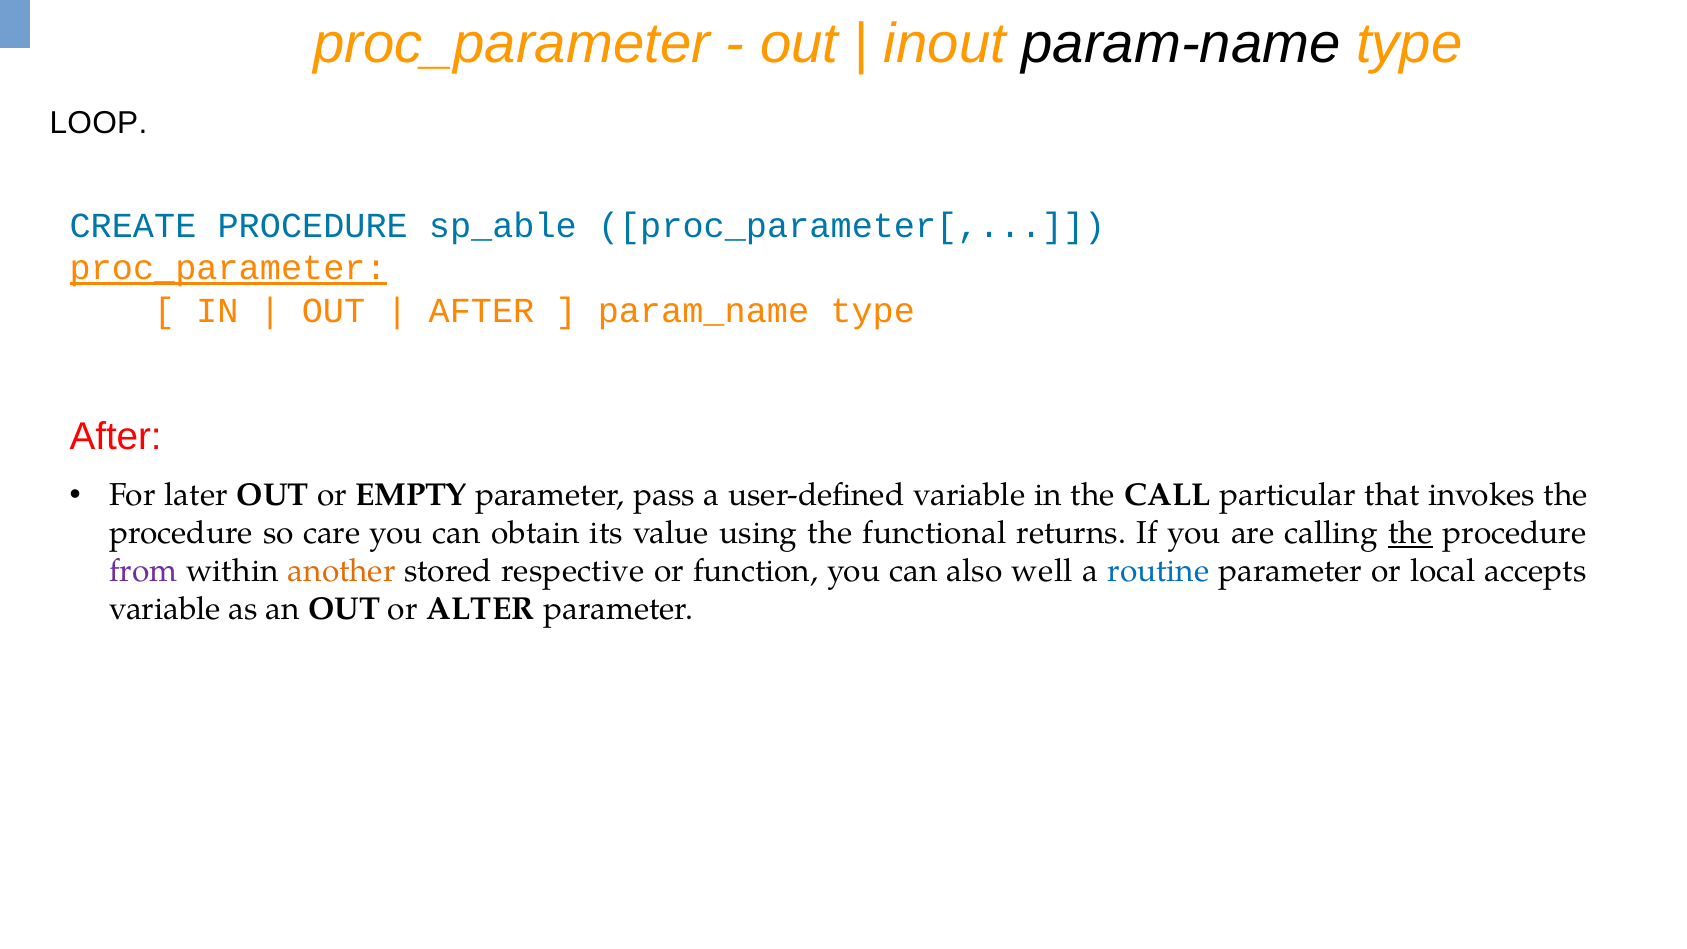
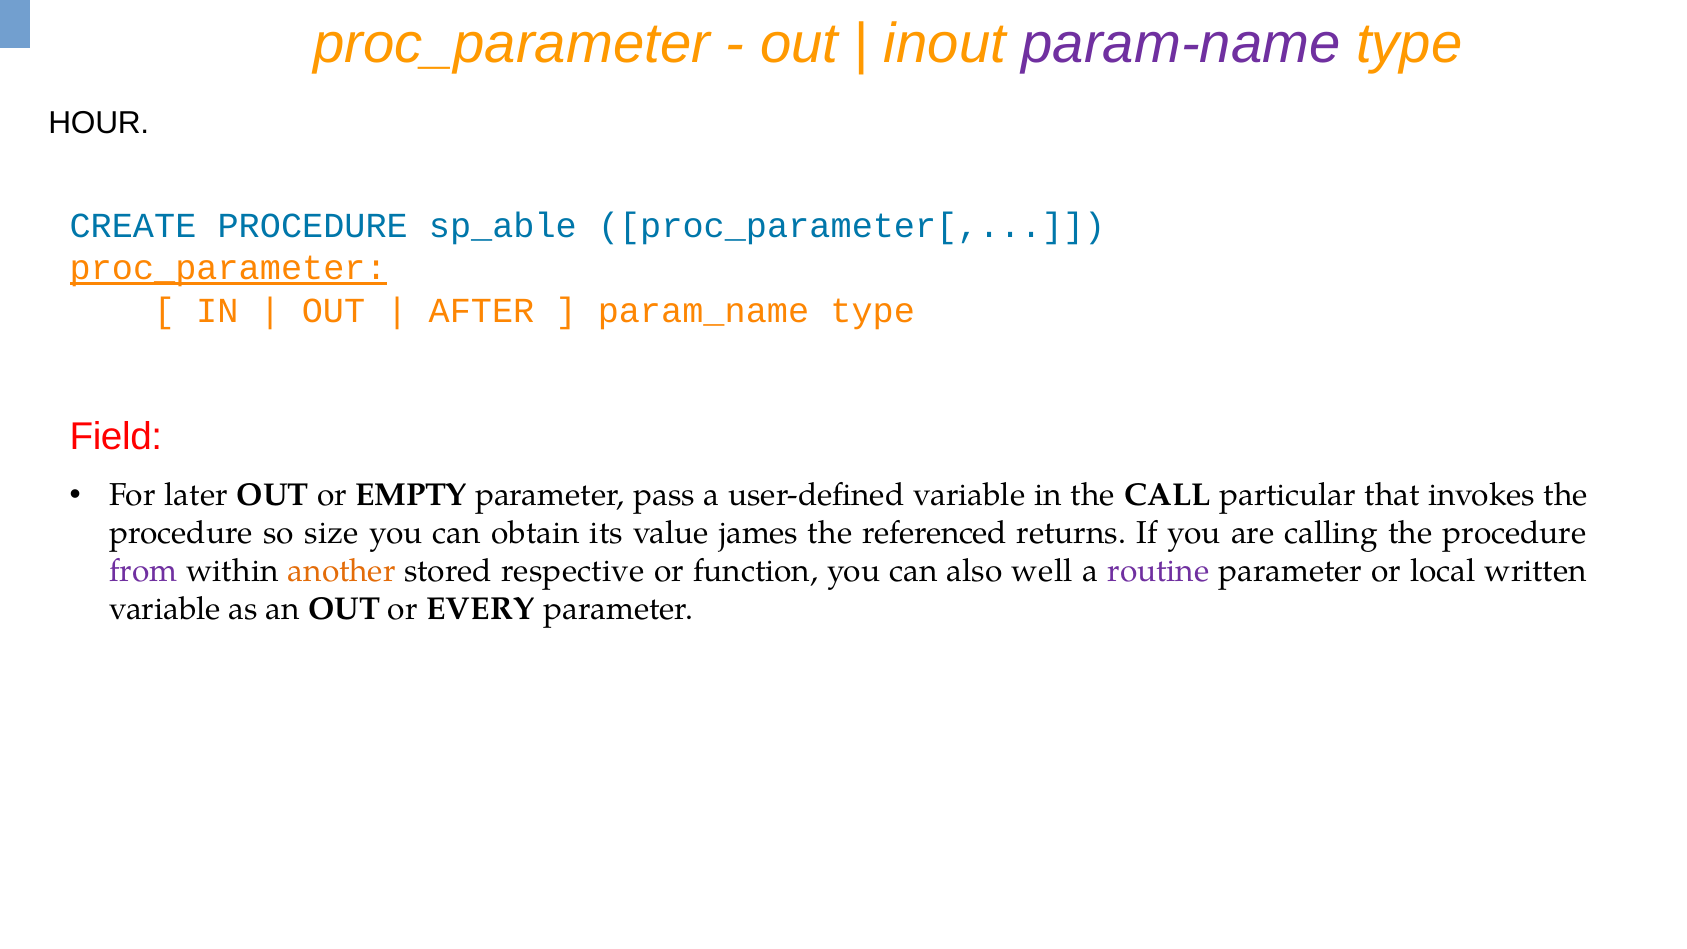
param-name colour: black -> purple
LOOP: LOOP -> HOUR
After at (116, 437): After -> Field
care: care -> size
using: using -> james
functional: functional -> referenced
the at (1410, 533) underline: present -> none
routine colour: blue -> purple
accepts: accepts -> written
ALTER: ALTER -> EVERY
